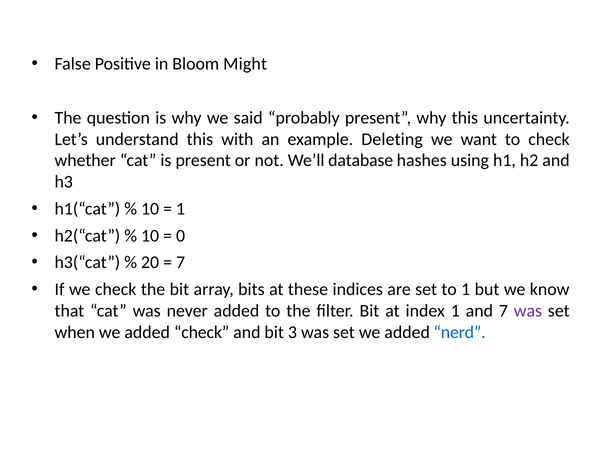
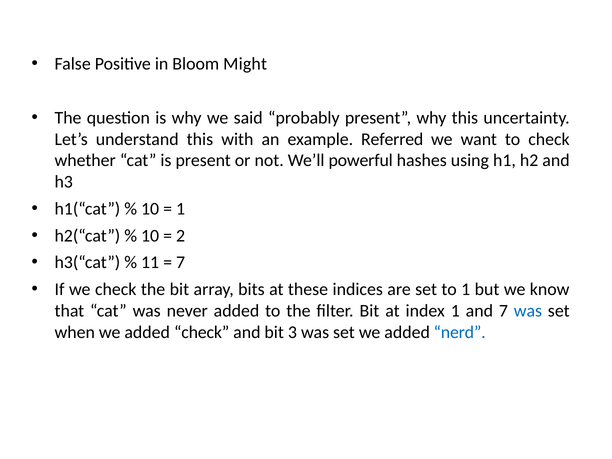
Deleting: Deleting -> Referred
database: database -> powerful
0: 0 -> 2
20: 20 -> 11
was at (528, 311) colour: purple -> blue
